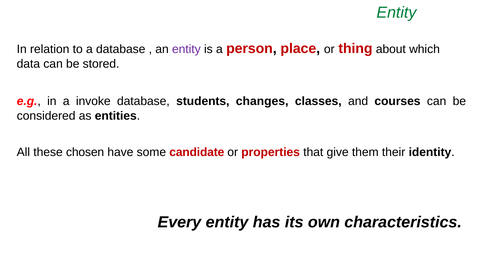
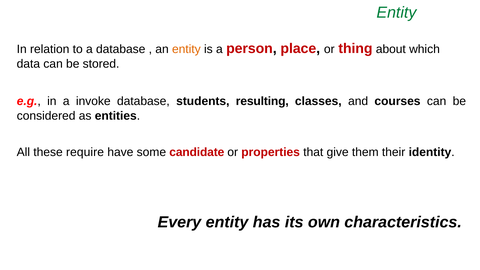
entity at (186, 49) colour: purple -> orange
changes: changes -> resulting
chosen: chosen -> require
